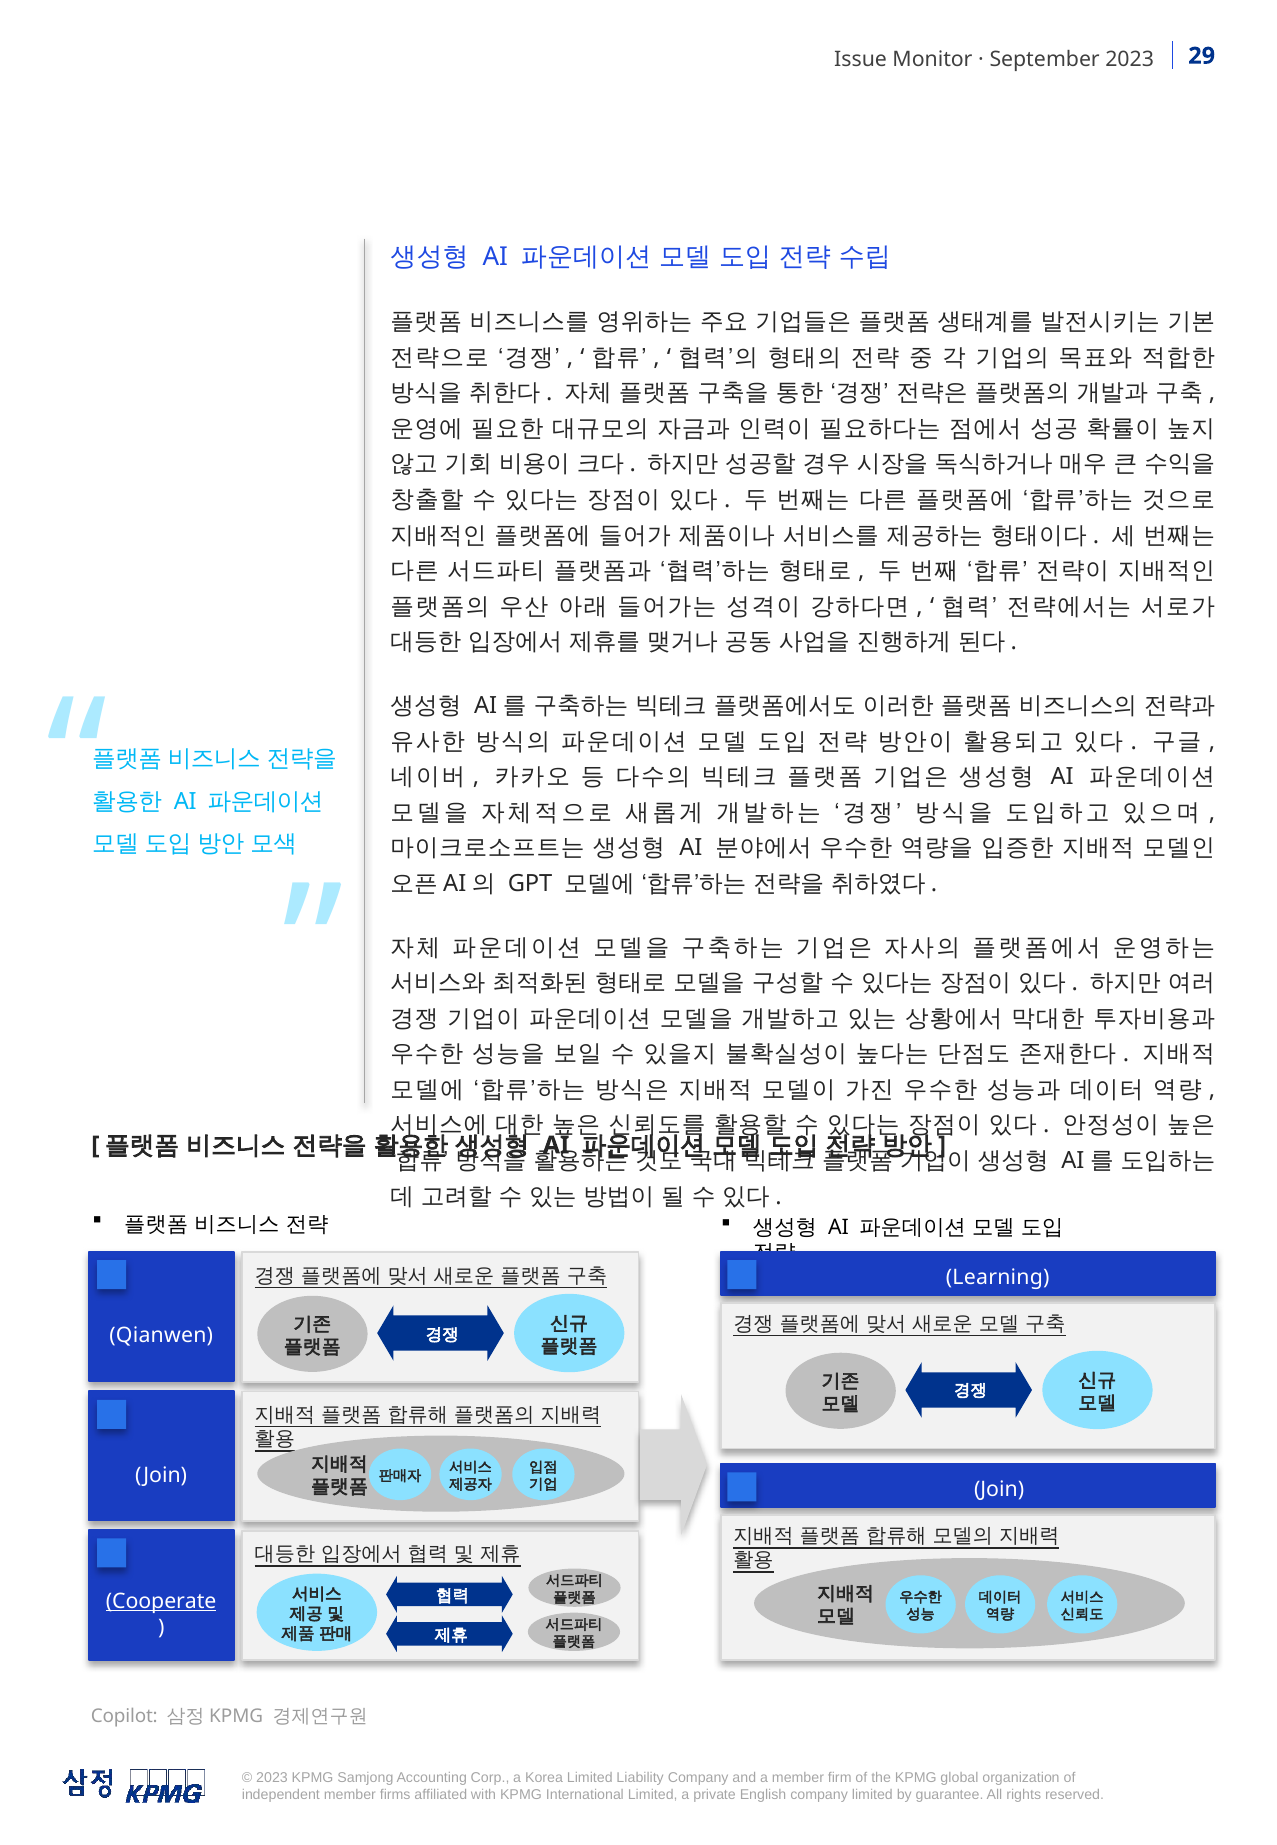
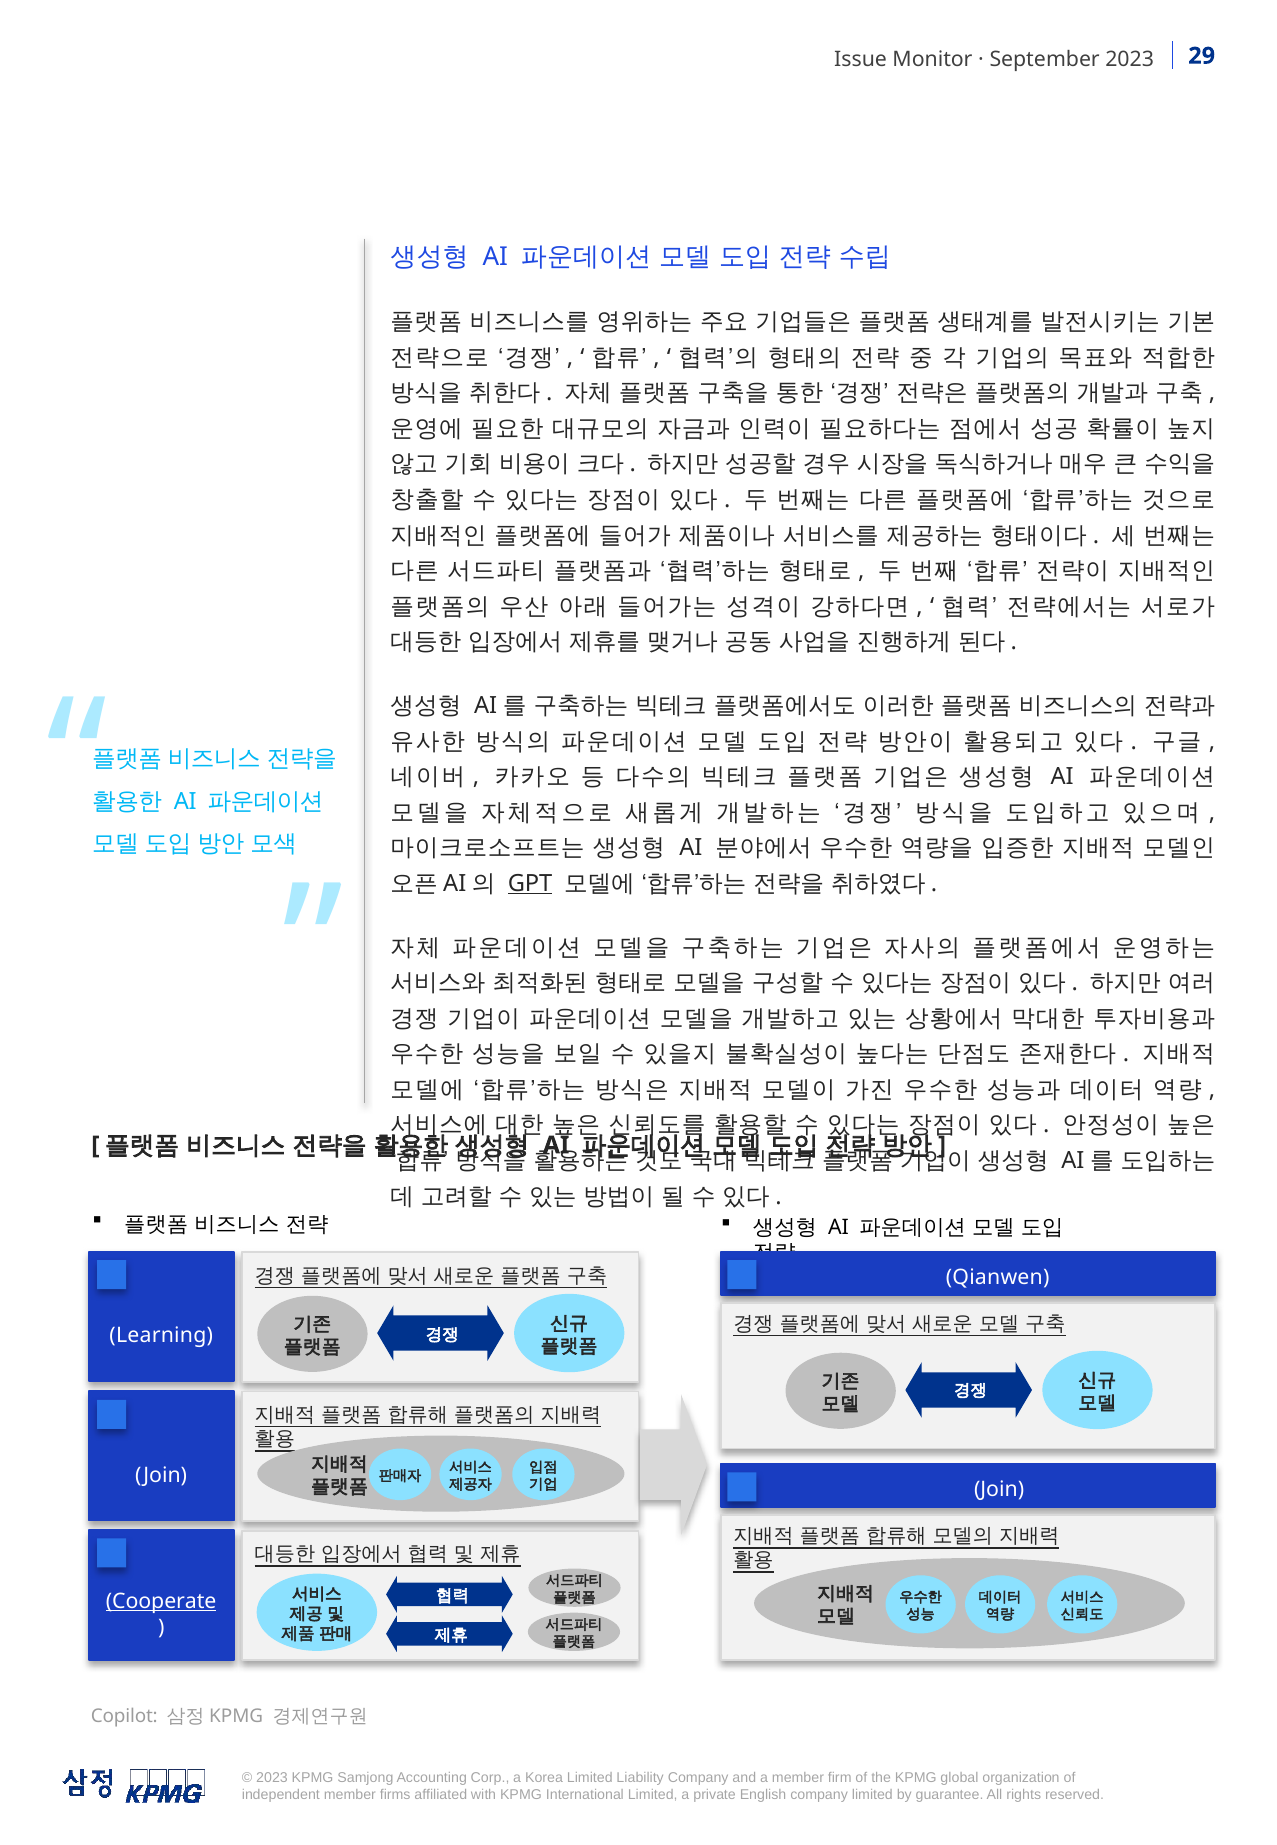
GPT underline: none -> present
Learning: Learning -> Qianwen
Qianwen: Qianwen -> Learning
